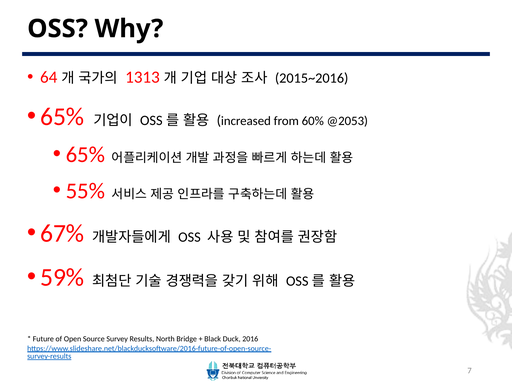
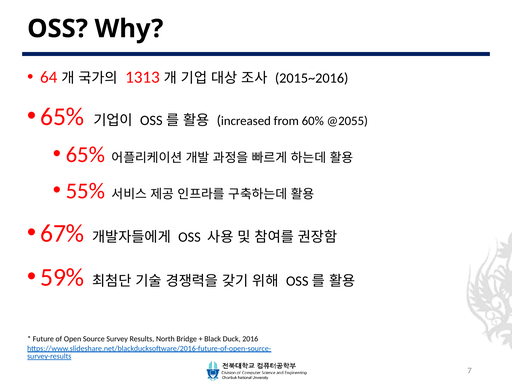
@2053: @2053 -> @2055
